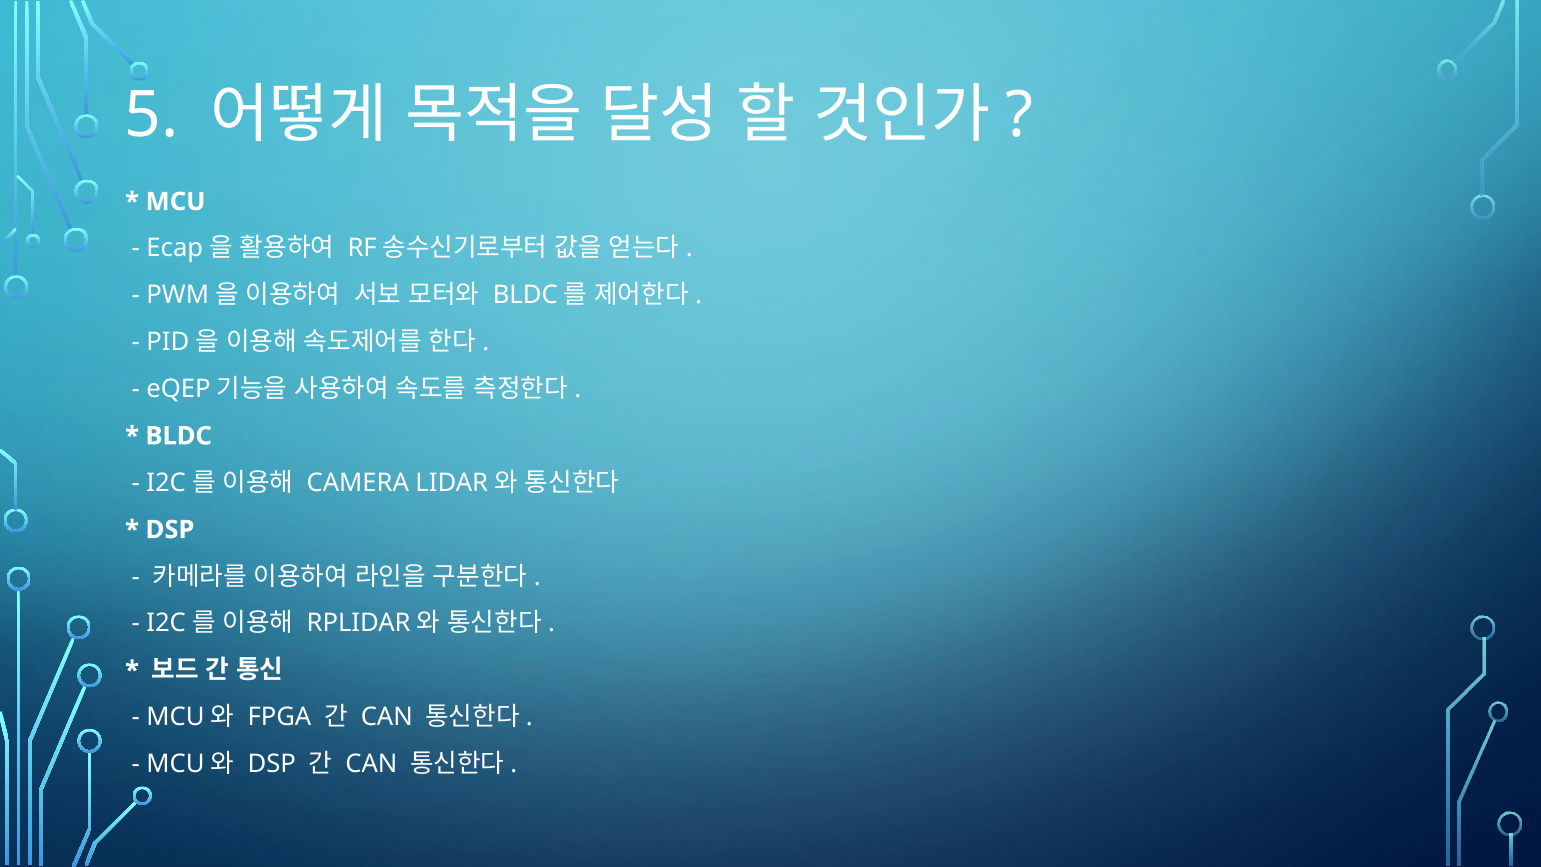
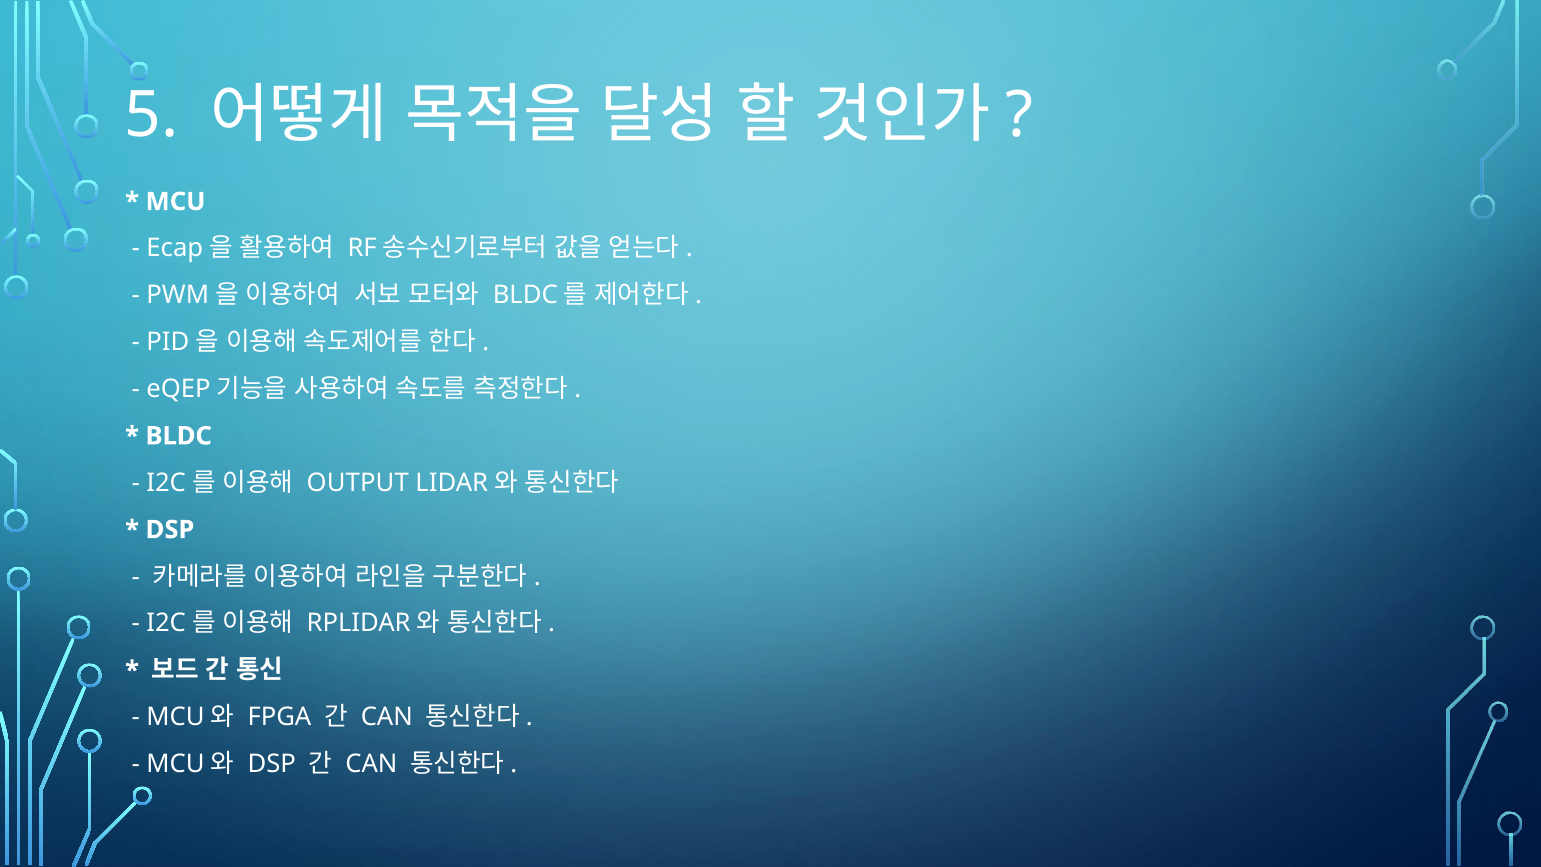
CAMERA: CAMERA -> OUTPUT
